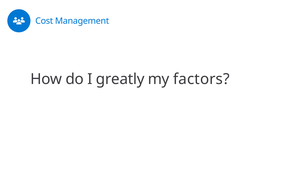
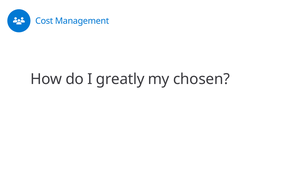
factors: factors -> chosen
